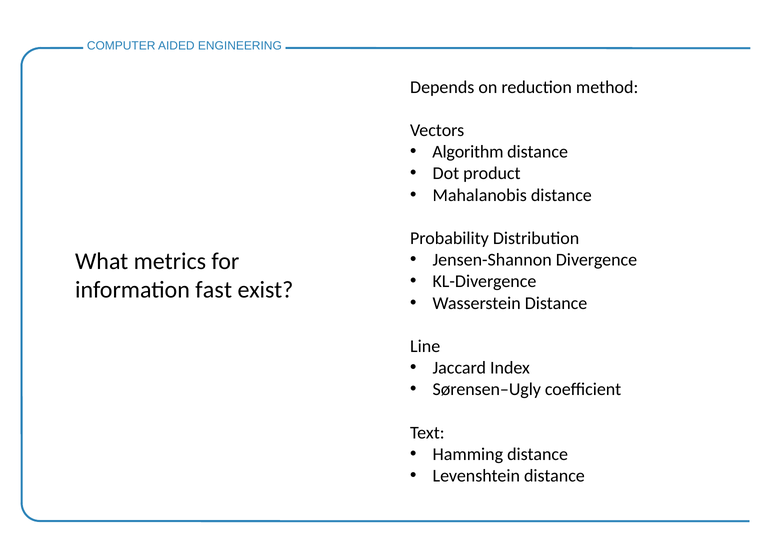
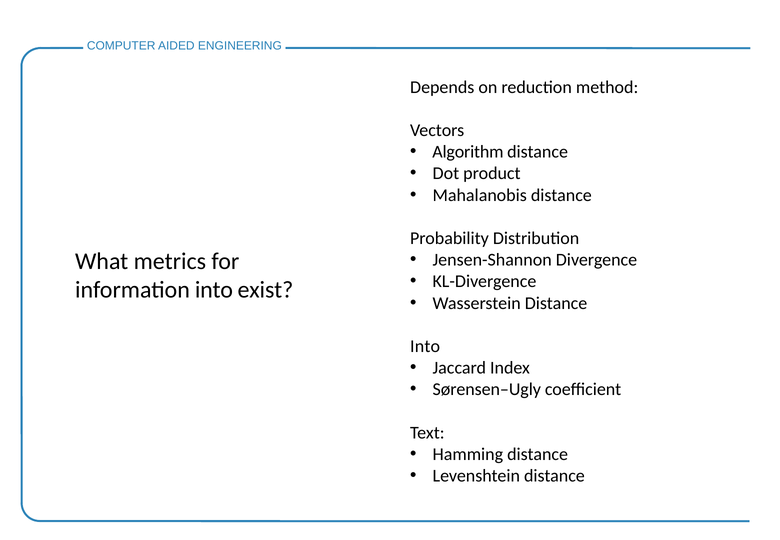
information fast: fast -> into
Line at (425, 346): Line -> Into
